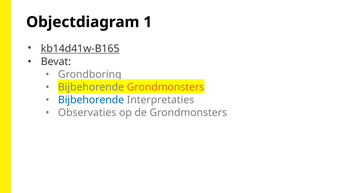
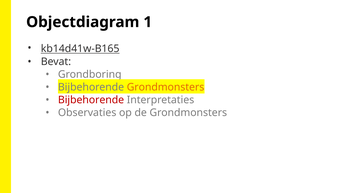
Bijbehorende at (91, 100) colour: blue -> red
